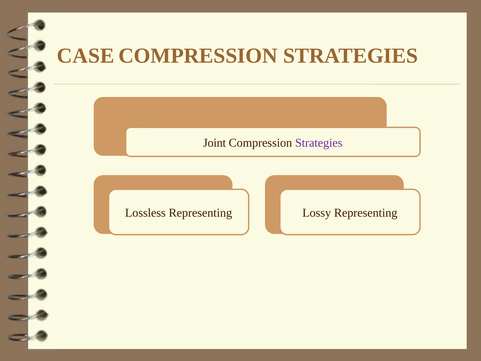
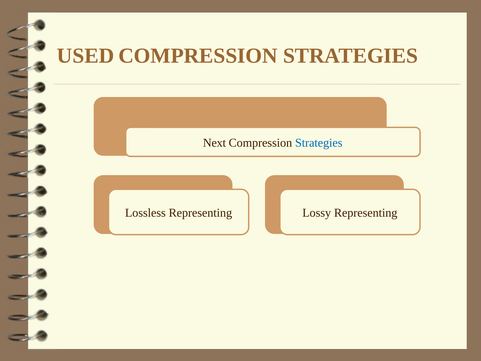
CASE: CASE -> USED
Joint: Joint -> Next
Strategies at (319, 143) colour: purple -> blue
